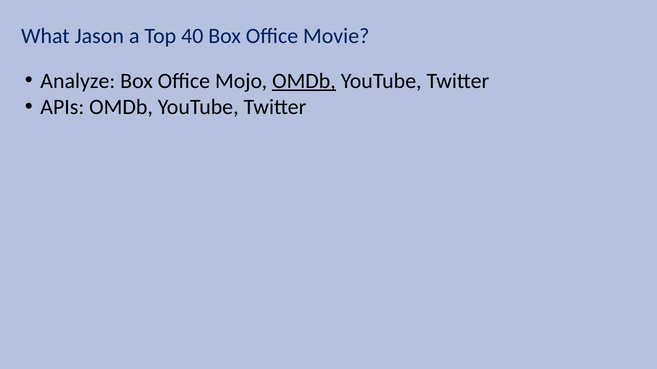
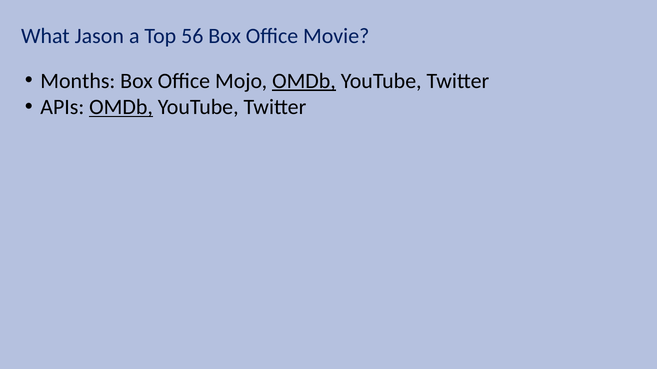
40: 40 -> 56
Analyze: Analyze -> Months
OMDb at (121, 107) underline: none -> present
